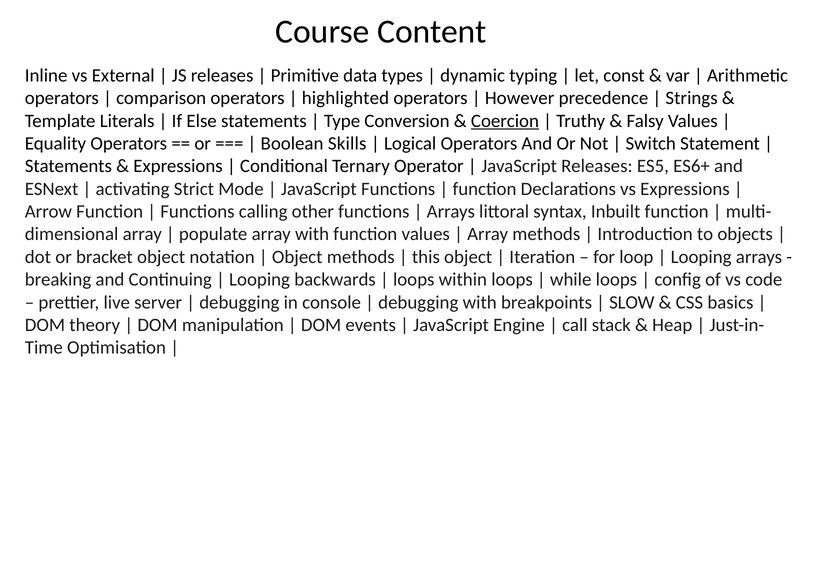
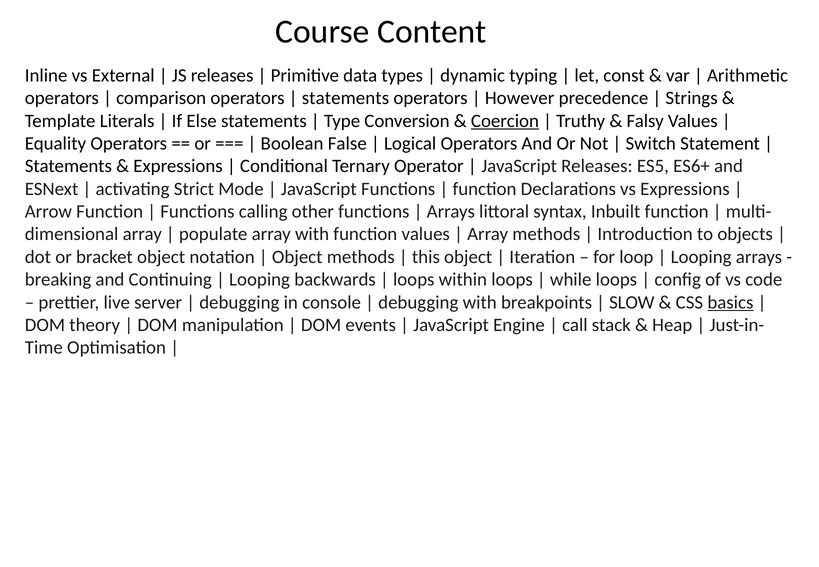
highlighted at (345, 98): highlighted -> statements
Skills: Skills -> False
basics underline: none -> present
